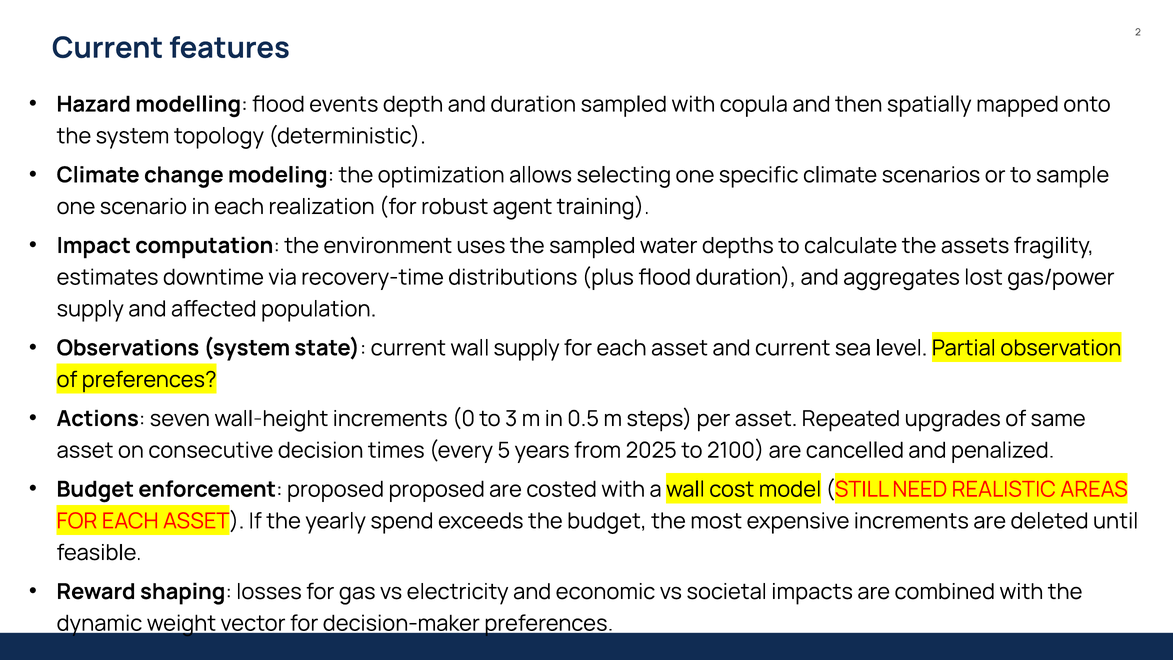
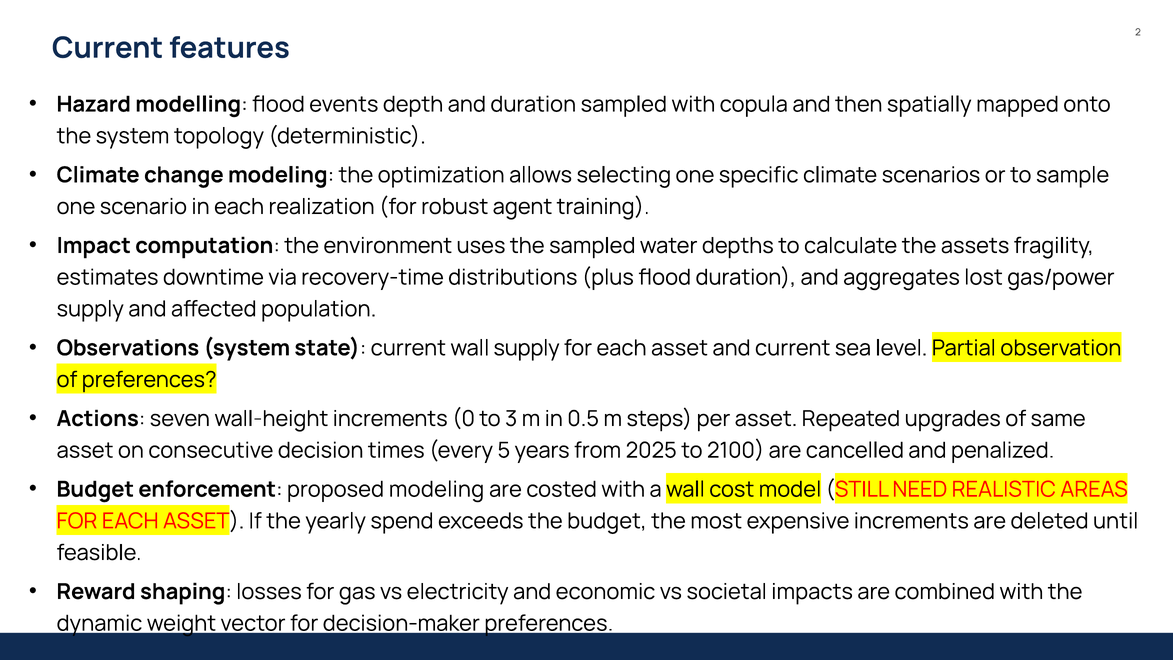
proposed proposed: proposed -> modeling
